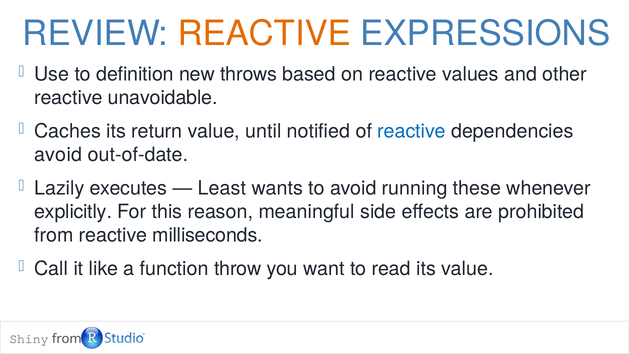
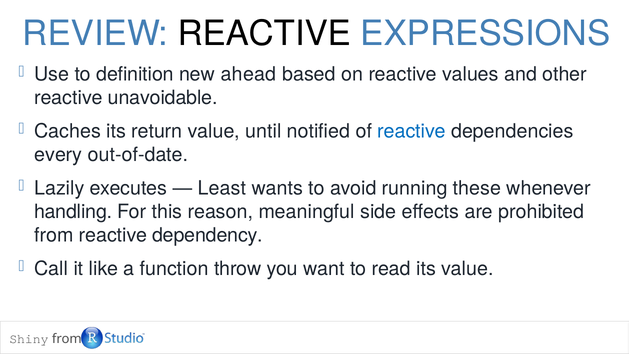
REACTIVE at (264, 34) colour: orange -> black
throws: throws -> ahead
avoid at (58, 155): avoid -> every
explicitly: explicitly -> handling
milliseconds: milliseconds -> dependency
